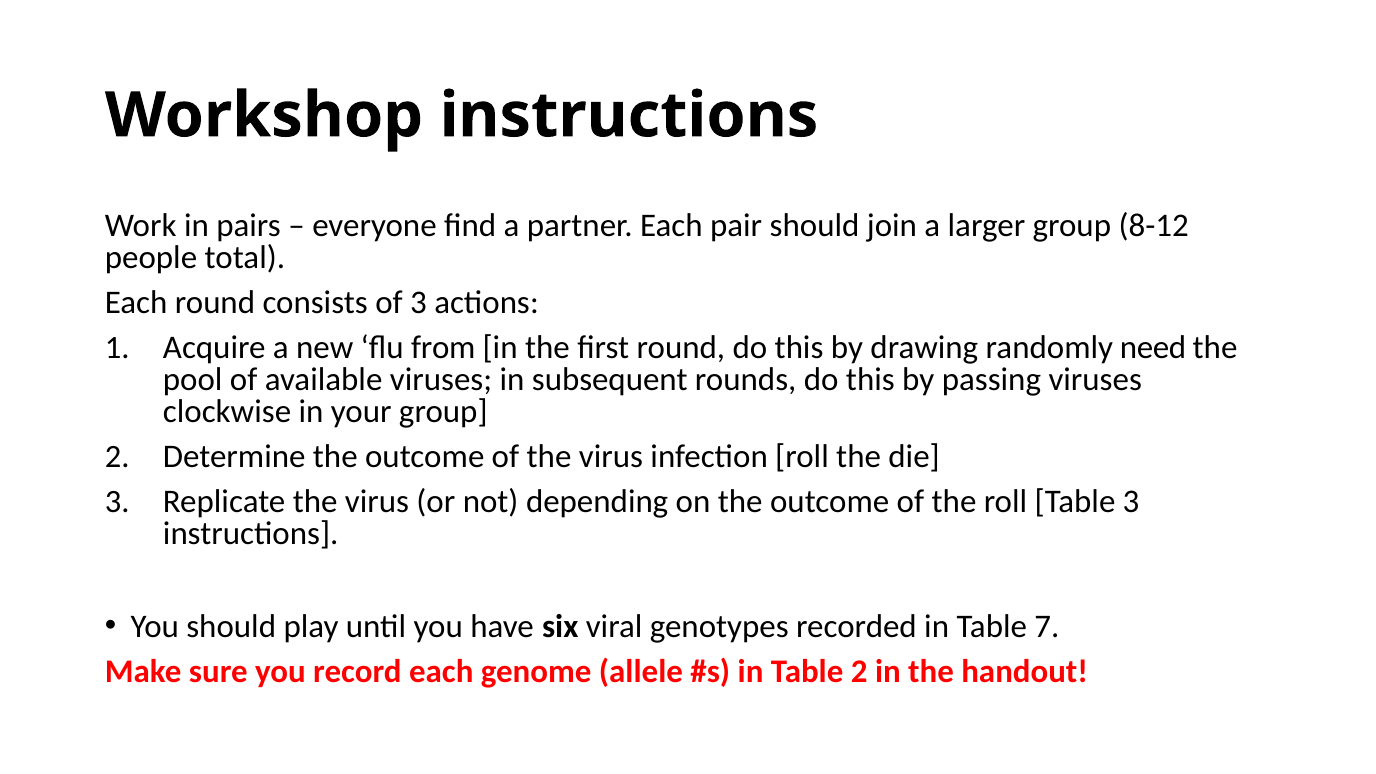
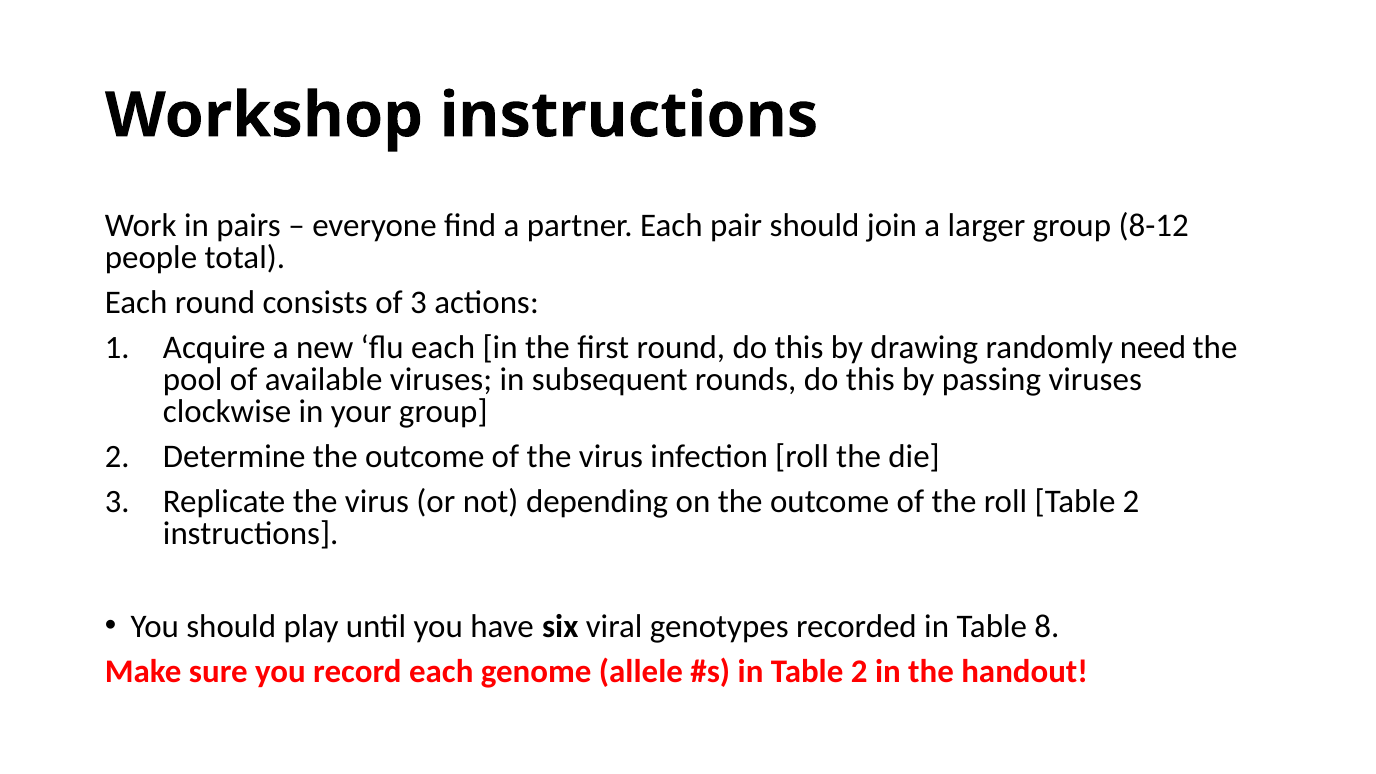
flu from: from -> each
roll Table 3: 3 -> 2
7: 7 -> 8
